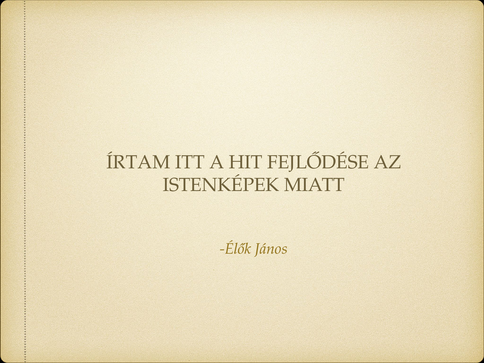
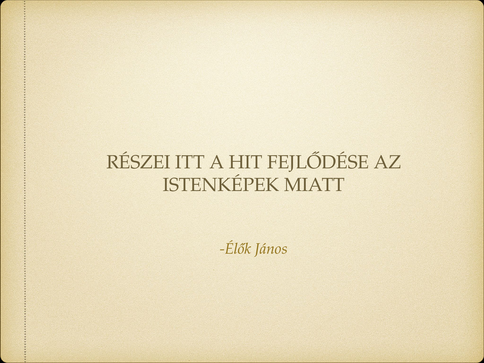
ÍRTAM: ÍRTAM -> RÉSZEI
